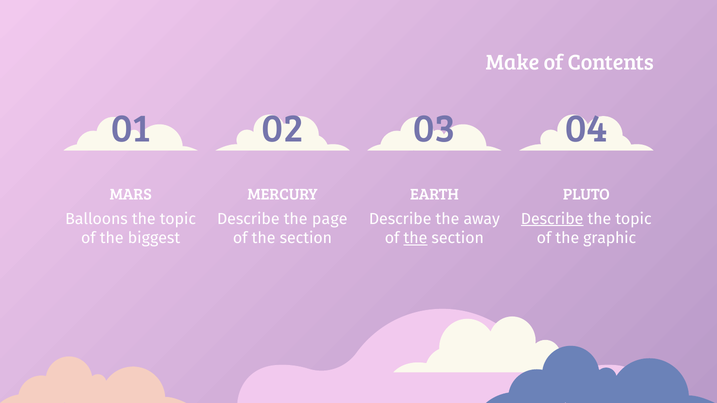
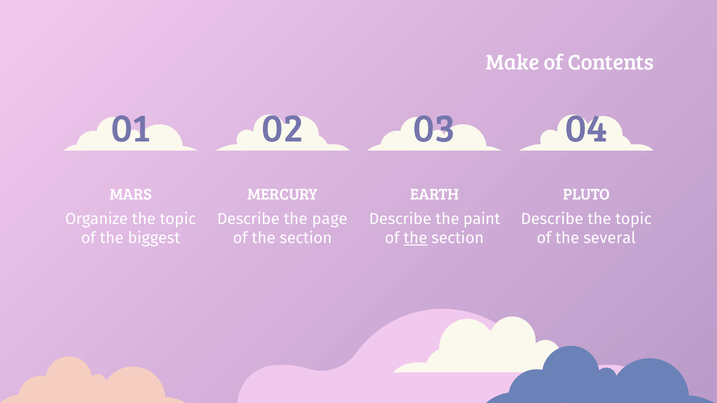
Balloons: Balloons -> Organize
away: away -> paint
Describe at (552, 219) underline: present -> none
graphic: graphic -> several
